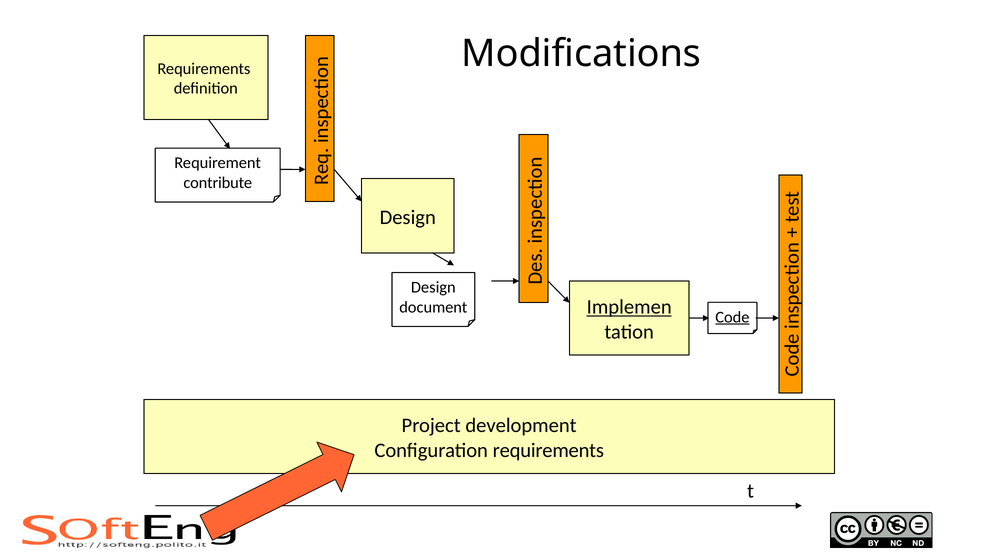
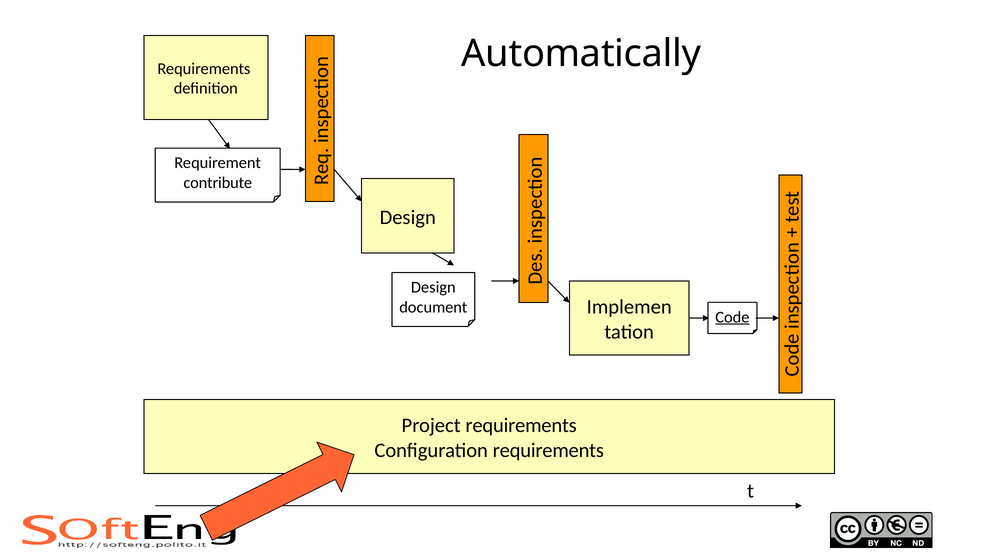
Modifications: Modifications -> Automatically
Implemen underline: present -> none
Project development: development -> requirements
